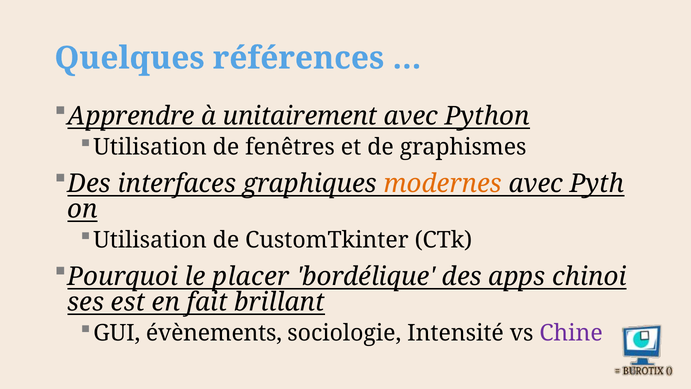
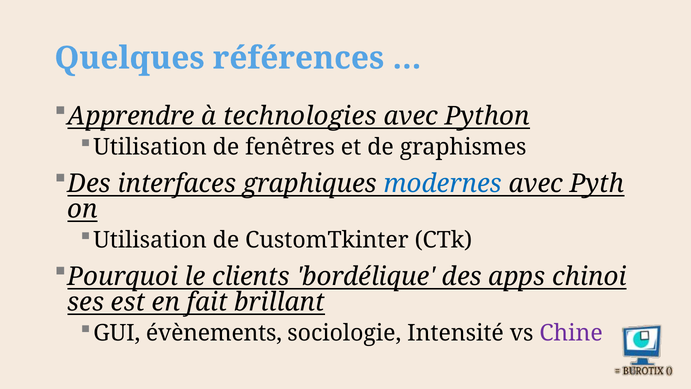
unitairement: unitairement -> technologies
modernes colour: orange -> blue
placer: placer -> clients
